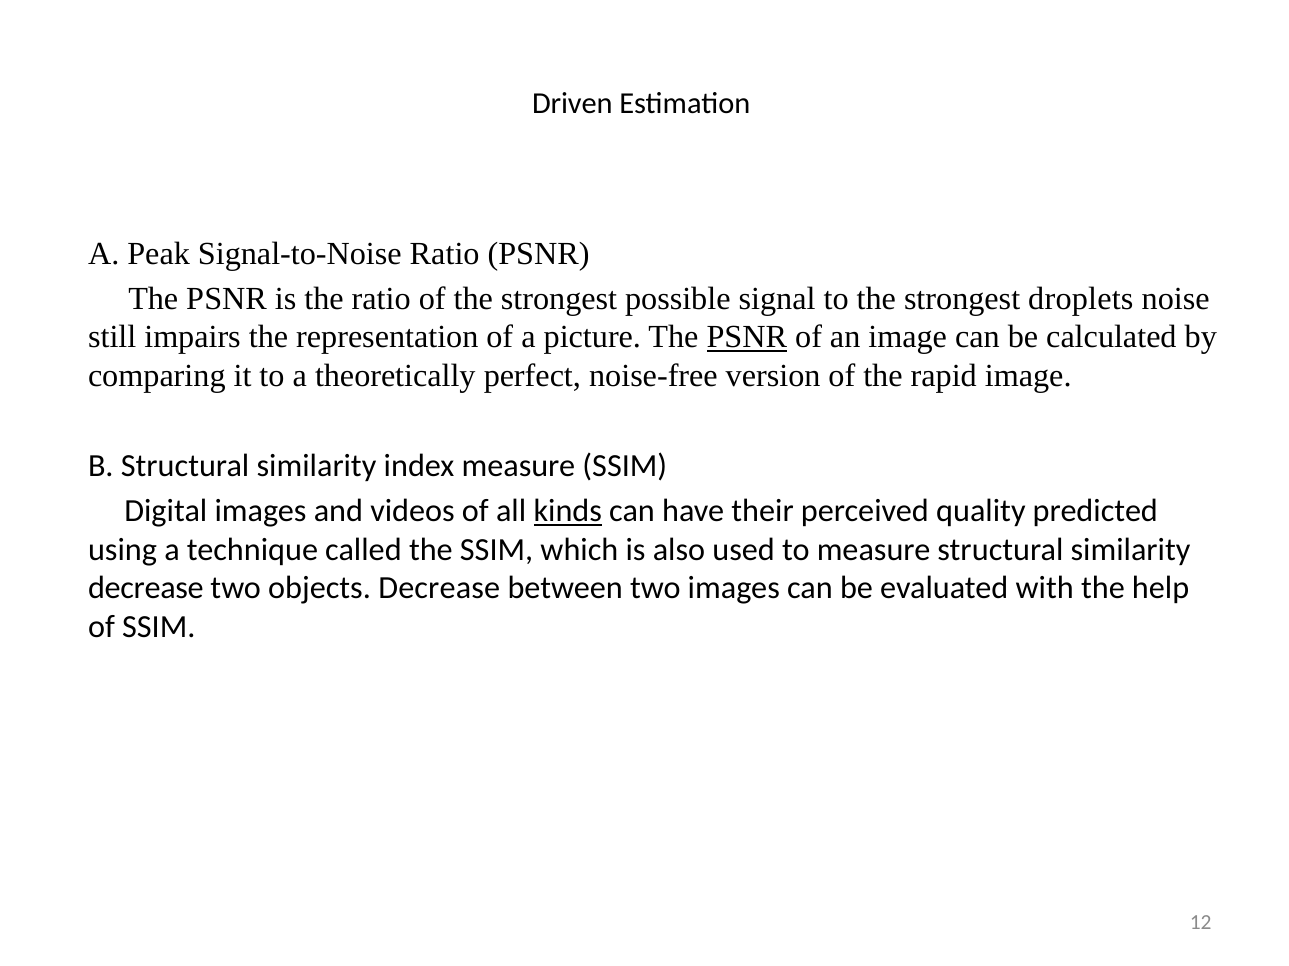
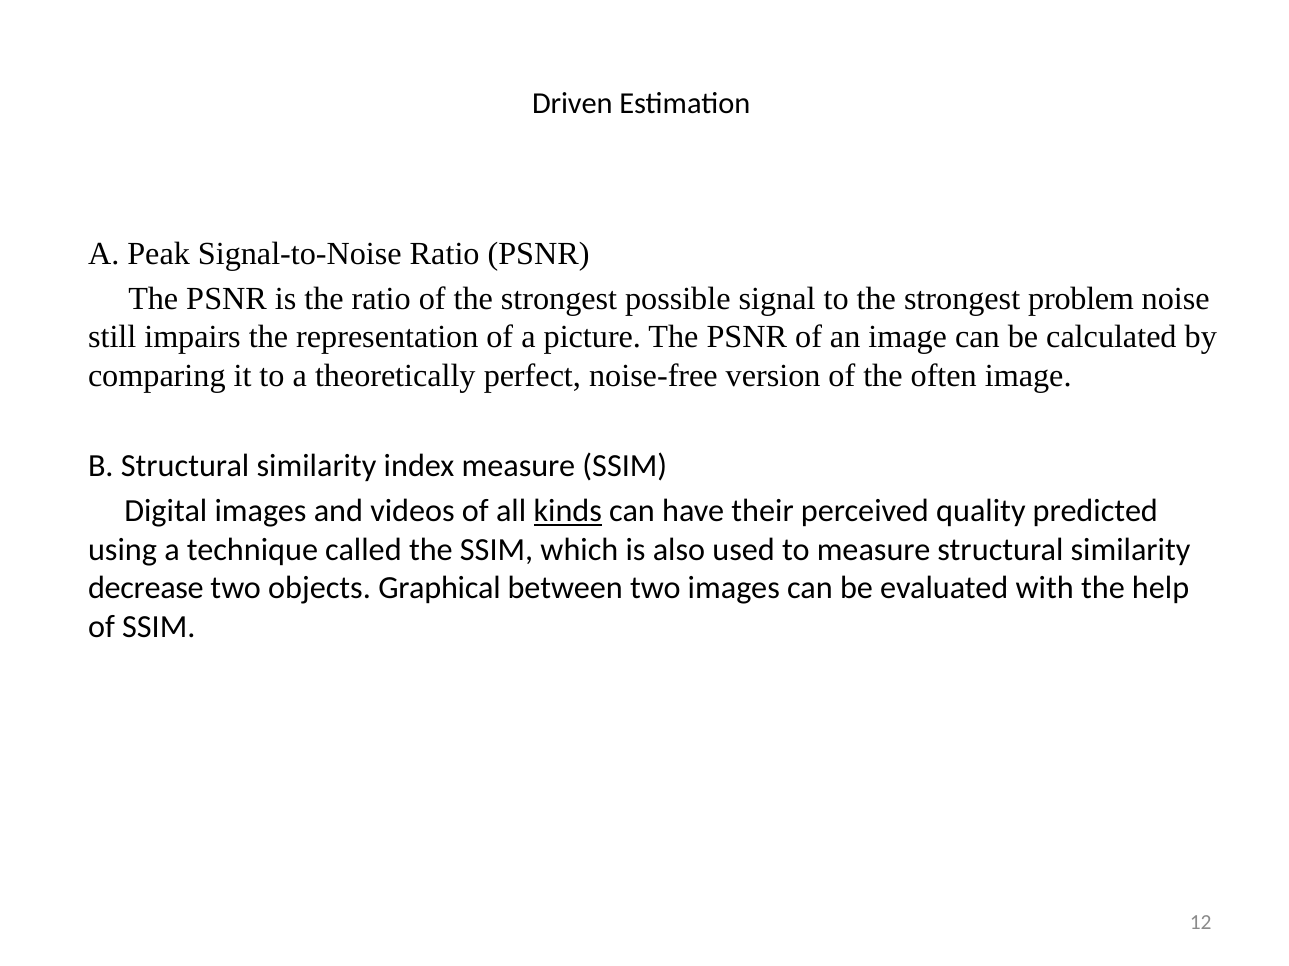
droplets: droplets -> problem
PSNR at (747, 337) underline: present -> none
rapid: rapid -> often
objects Decrease: Decrease -> Graphical
